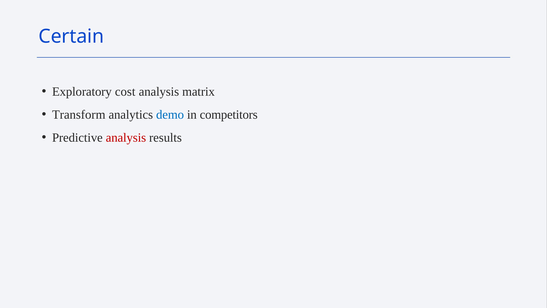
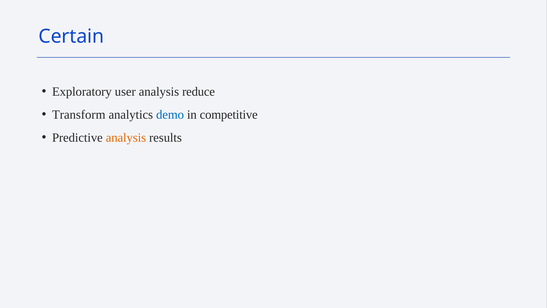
cost: cost -> user
matrix: matrix -> reduce
competitors: competitors -> competitive
analysis at (126, 138) colour: red -> orange
